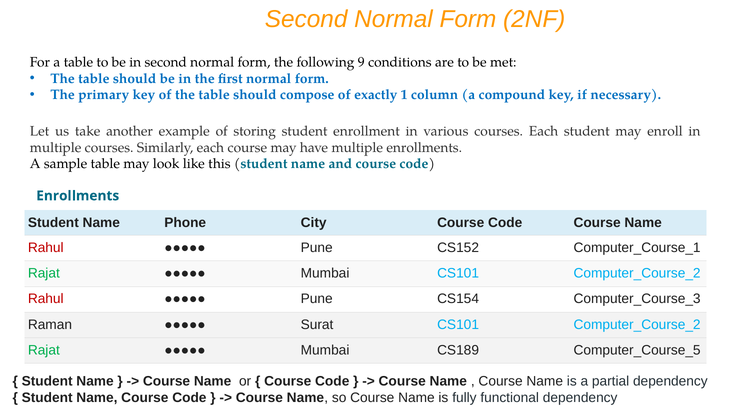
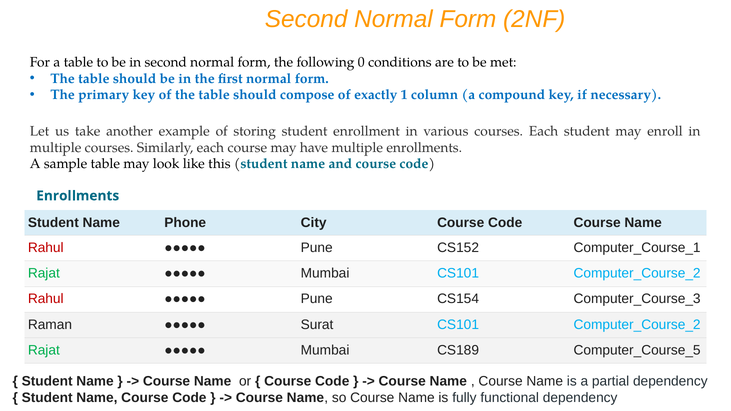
9: 9 -> 0
